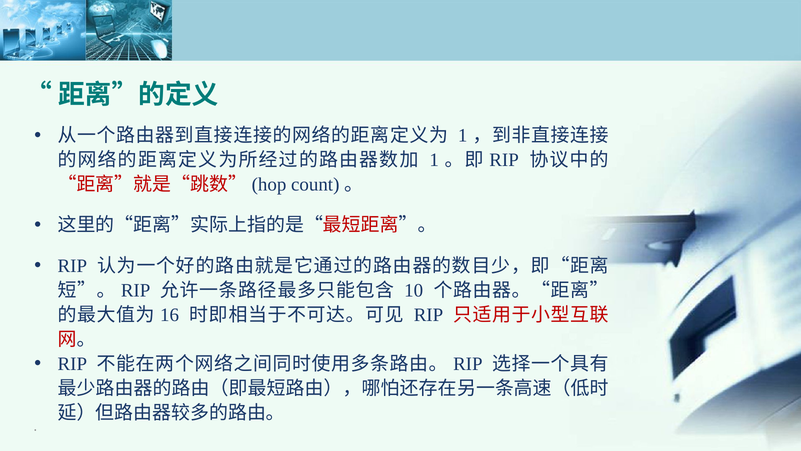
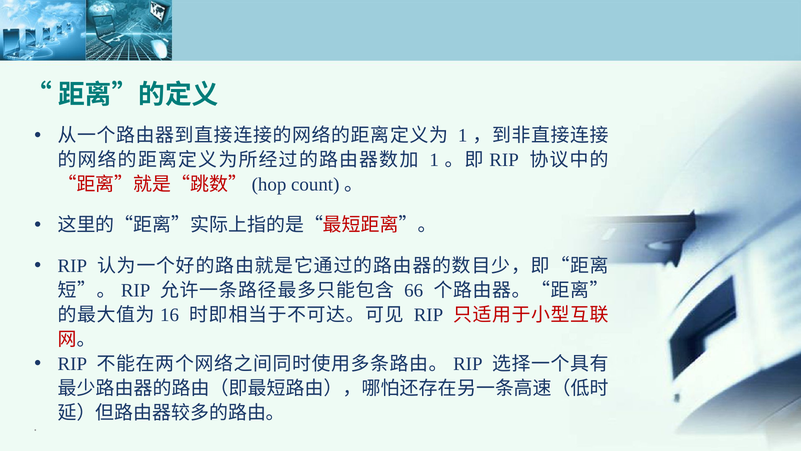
10: 10 -> 66
